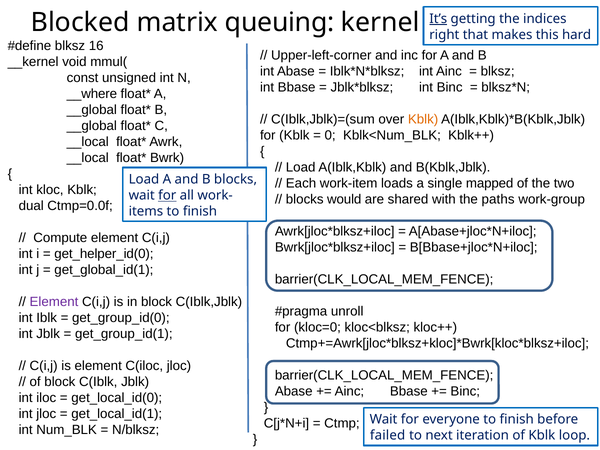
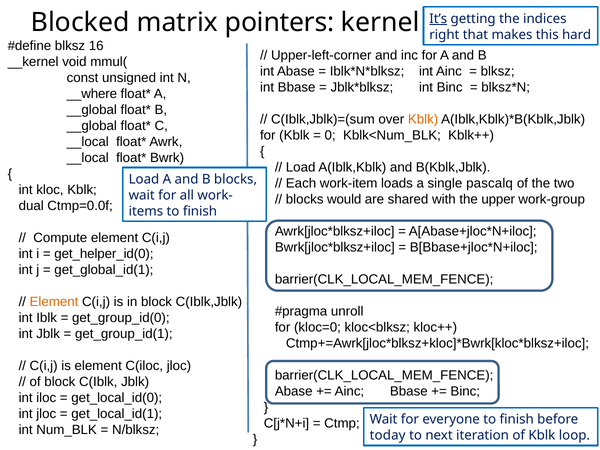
queuing: queuing -> pointers
mapped: mapped -> pascalq
for at (167, 195) underline: present -> none
paths: paths -> upper
Element at (54, 302) colour: purple -> orange
failed: failed -> today
